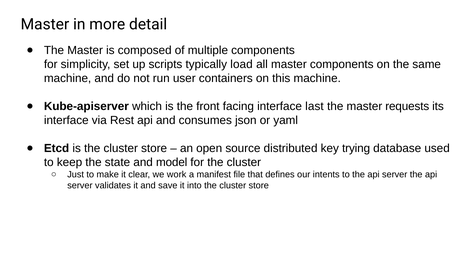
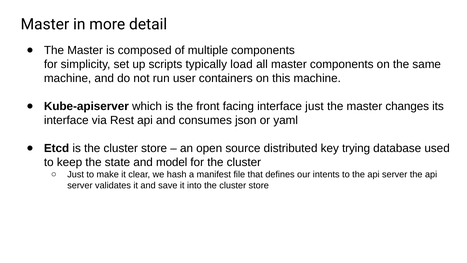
interface last: last -> just
requests: requests -> changes
work: work -> hash
